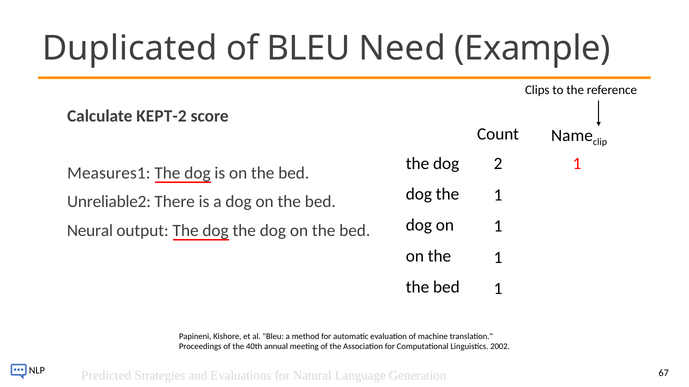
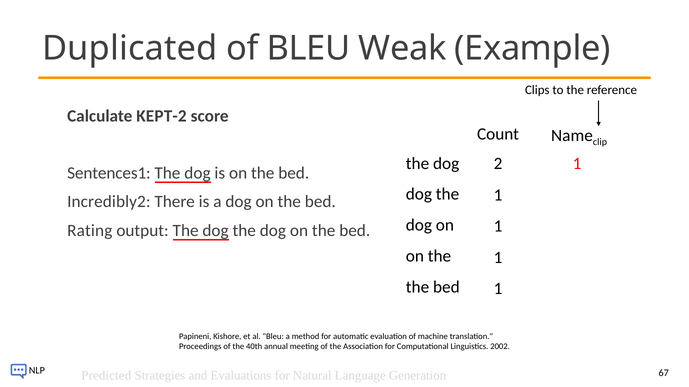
Need: Need -> Weak
Measures1: Measures1 -> Sentences1
Unreliable2: Unreliable2 -> Incredibly2
Neural: Neural -> Rating
